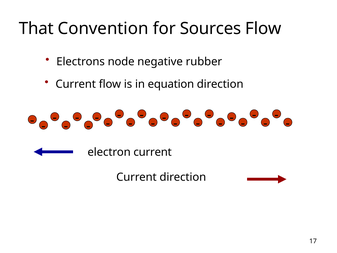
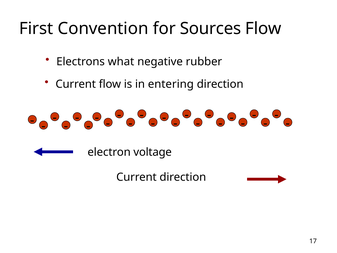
That: That -> First
node: node -> what
equation: equation -> entering
electron current: current -> voltage
